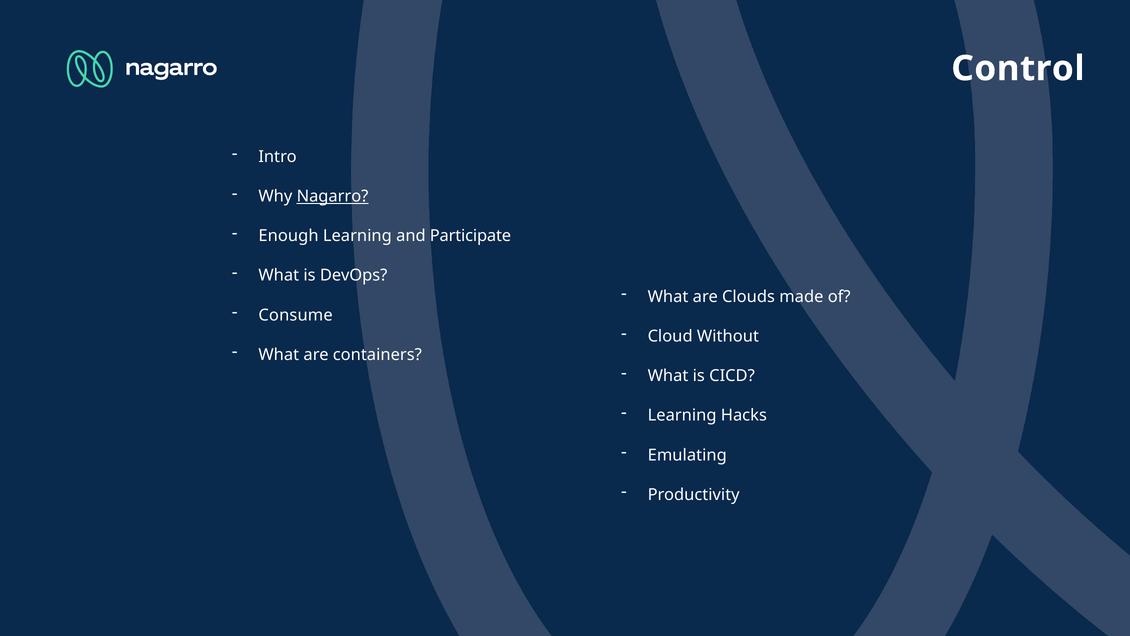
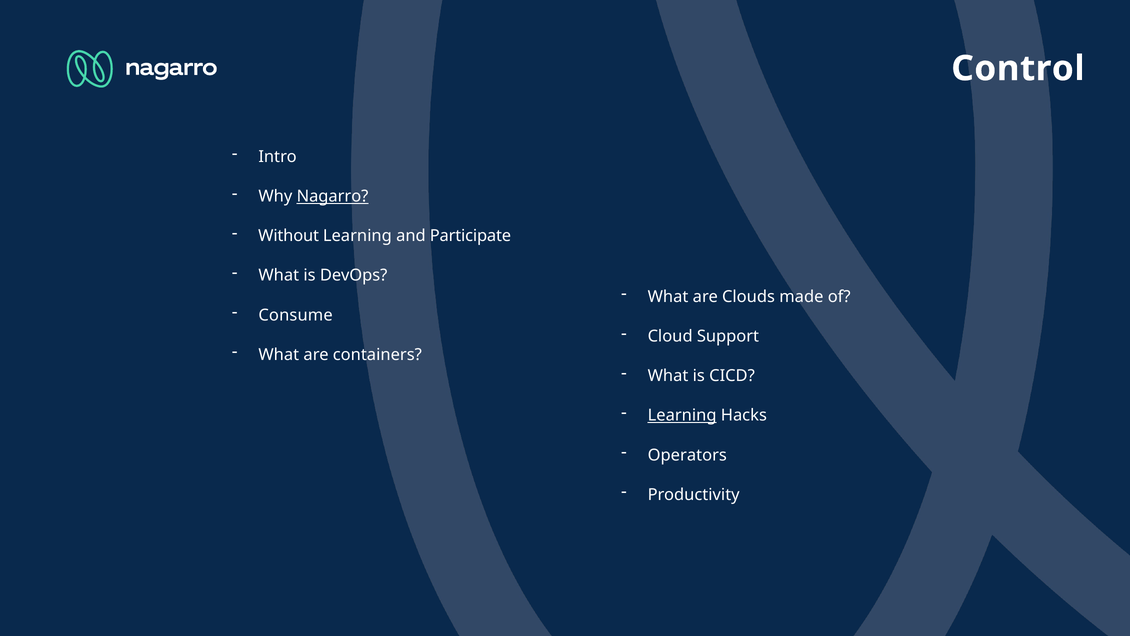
Enough: Enough -> Without
Without: Without -> Support
Learning at (682, 415) underline: none -> present
Emulating: Emulating -> Operators
